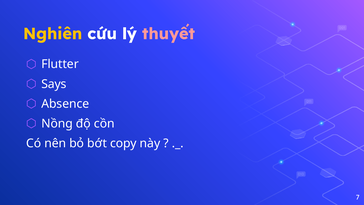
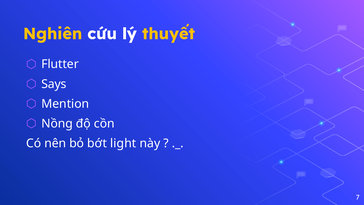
thuyết colour: pink -> yellow
Absence: Absence -> Mention
copy: copy -> light
